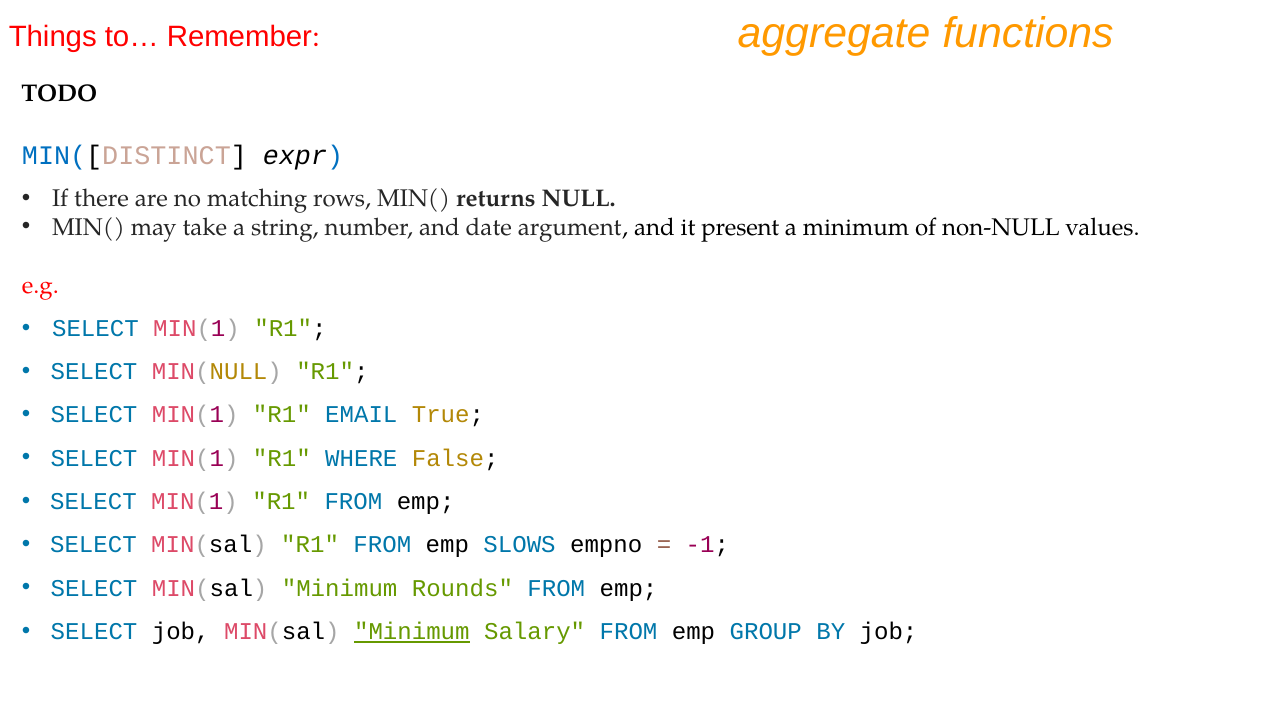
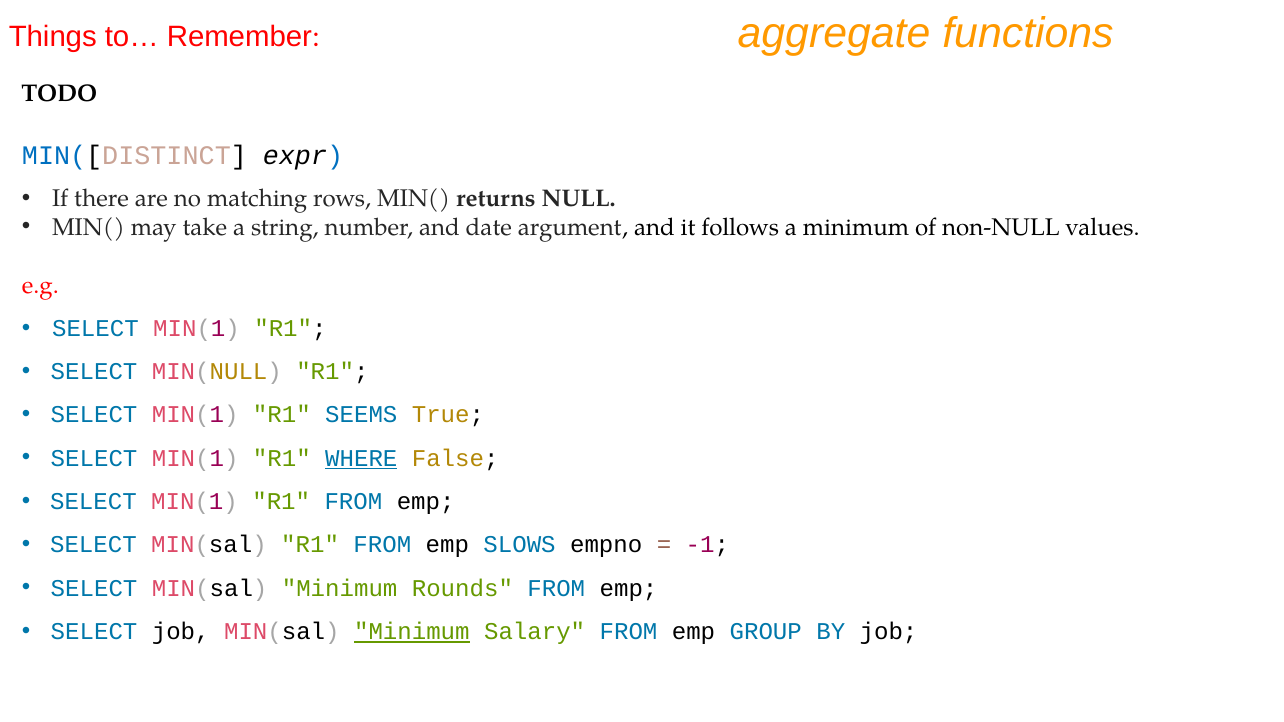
present: present -> follows
EMAIL: EMAIL -> SEEMS
WHERE underline: none -> present
